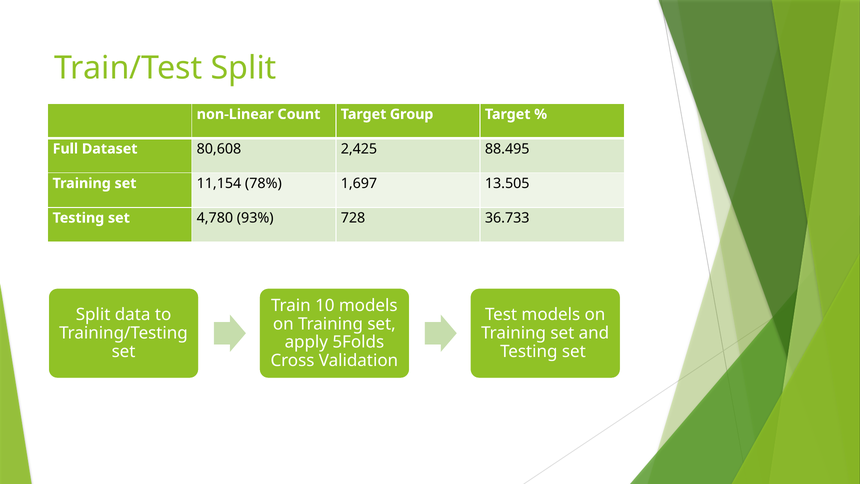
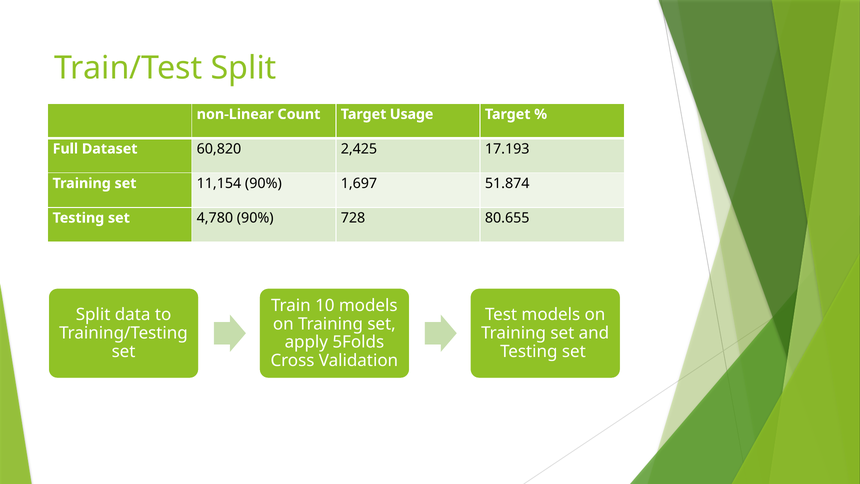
Group: Group -> Usage
80,608: 80,608 -> 60,820
88.495: 88.495 -> 17.193
11,154 78%: 78% -> 90%
13.505: 13.505 -> 51.874
4,780 93%: 93% -> 90%
36.733: 36.733 -> 80.655
